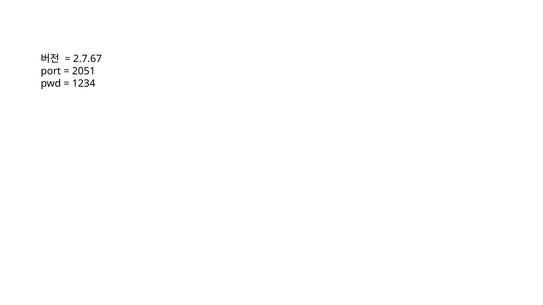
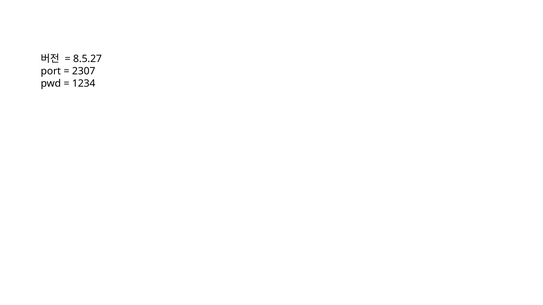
2.7.67: 2.7.67 -> 8.5.27
2051: 2051 -> 2307
